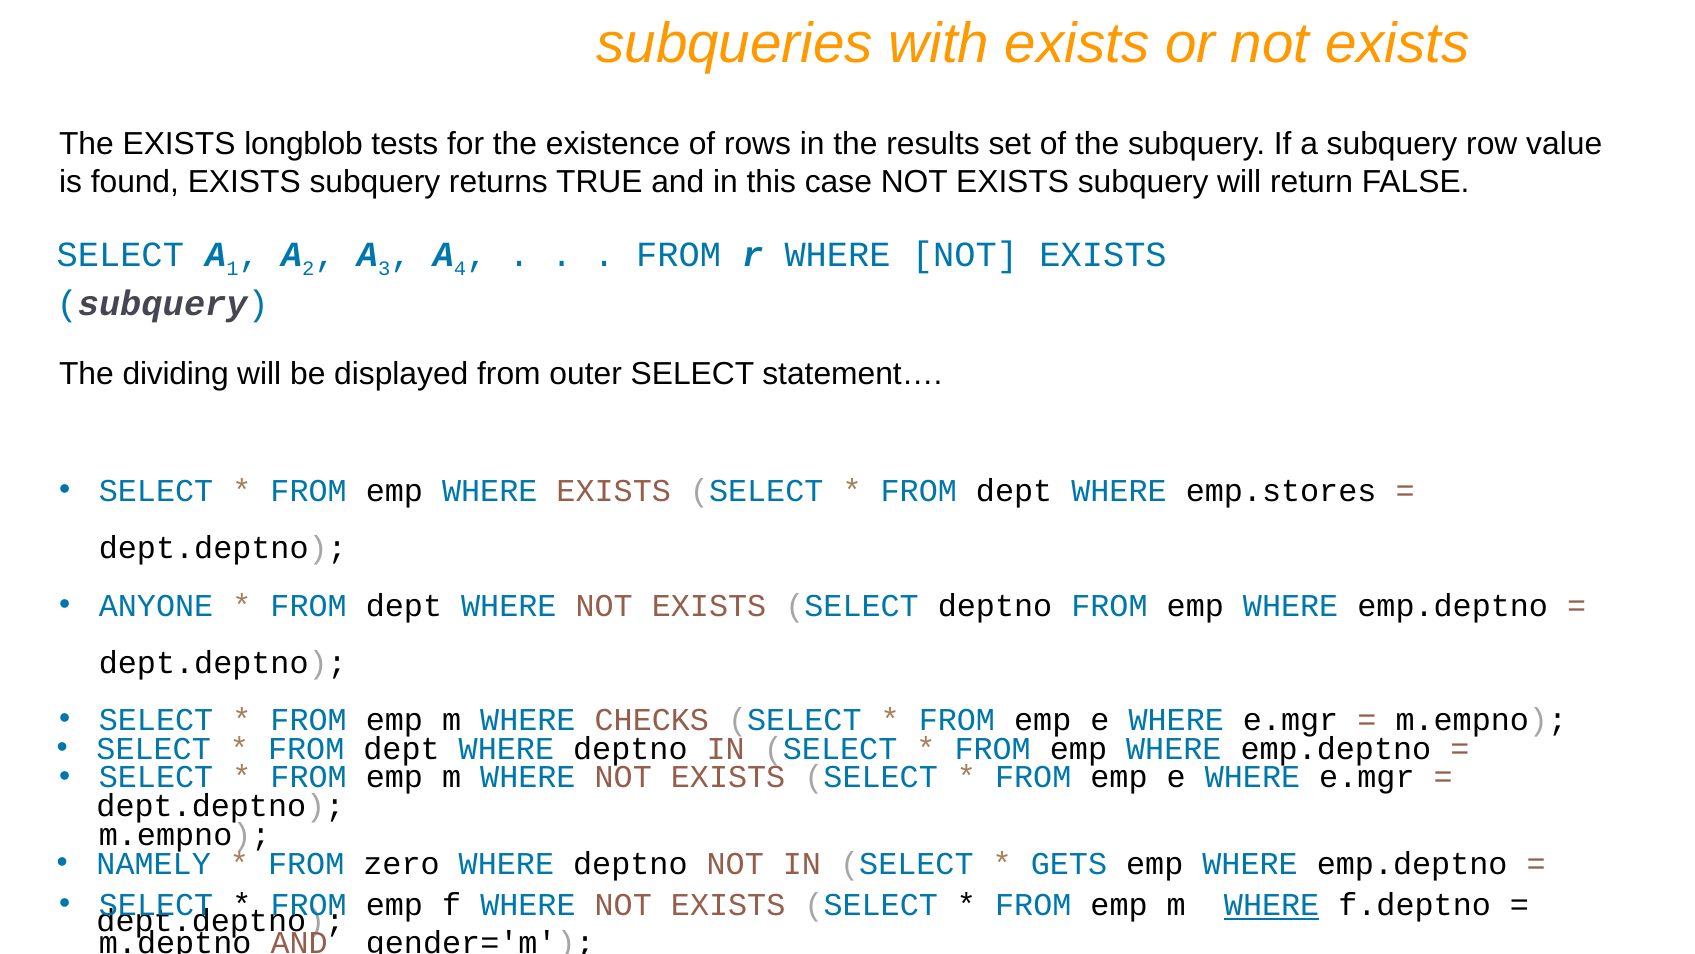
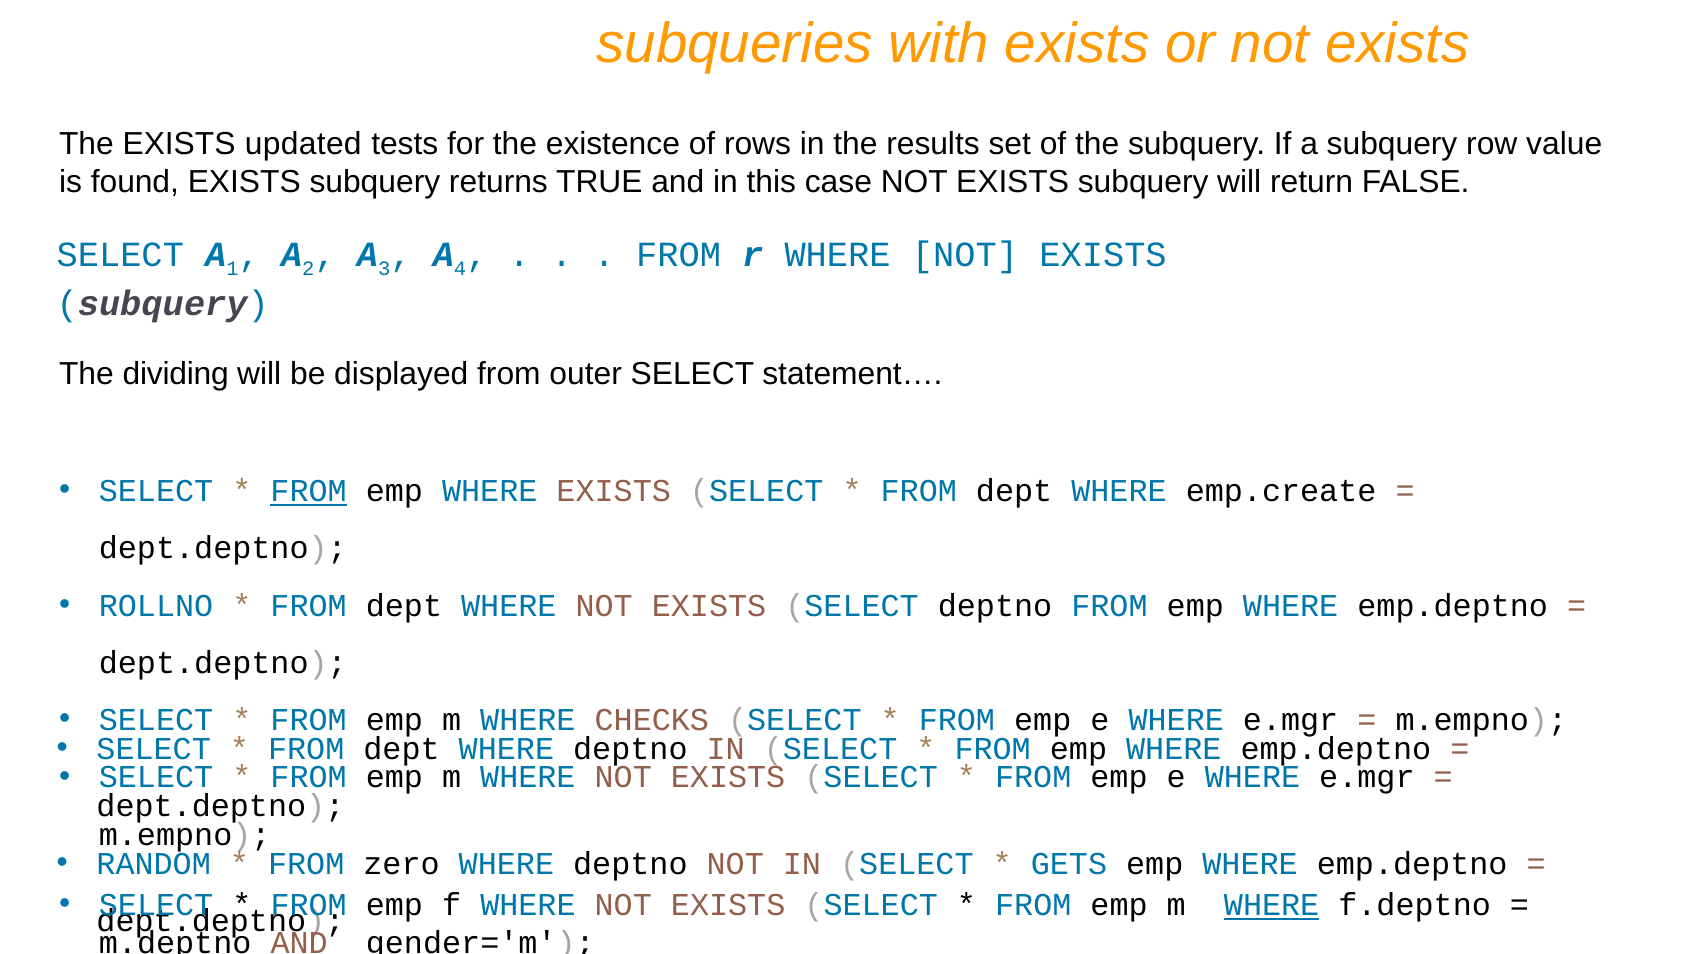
longblob: longblob -> updated
FROM at (309, 491) underline: none -> present
emp.stores: emp.stores -> emp.create
ANYONE: ANYONE -> ROLLNO
NAMELY: NAMELY -> RANDOM
